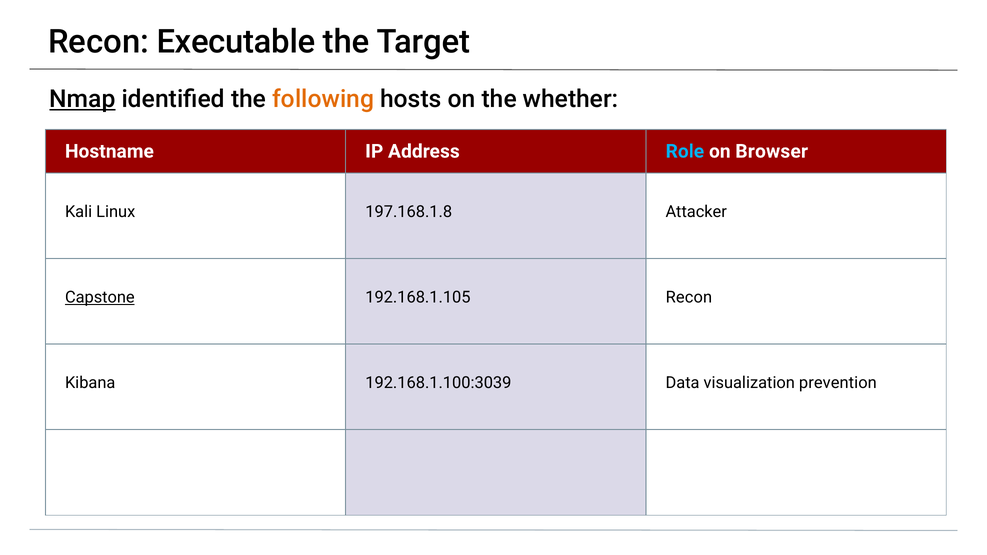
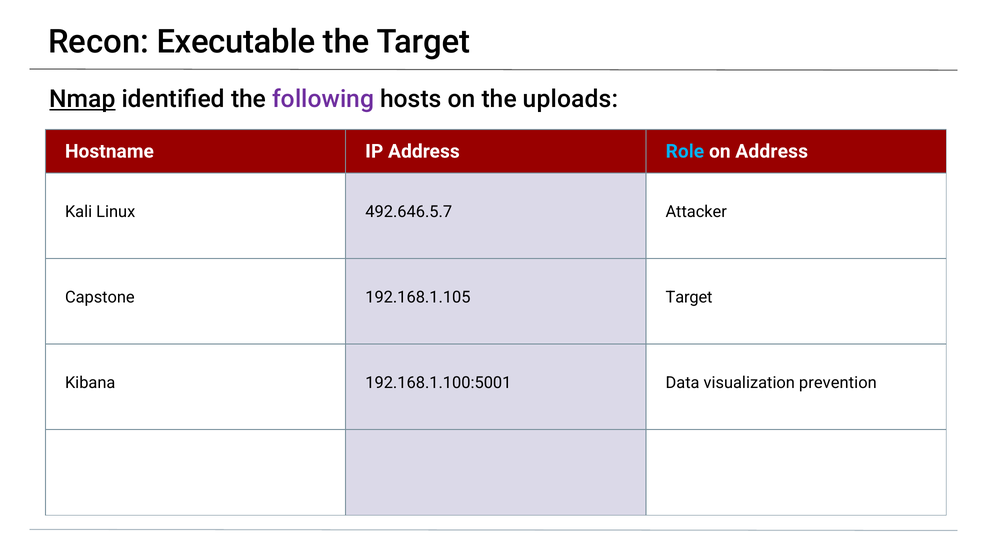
following colour: orange -> purple
whether: whether -> uploads
on Browser: Browser -> Address
197.168.1.8: 197.168.1.8 -> 492.646.5.7
Capstone underline: present -> none
192.168.1.105 Recon: Recon -> Target
192.168.1.100:3039: 192.168.1.100:3039 -> 192.168.1.100:5001
